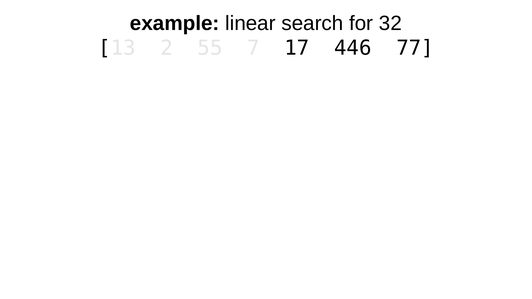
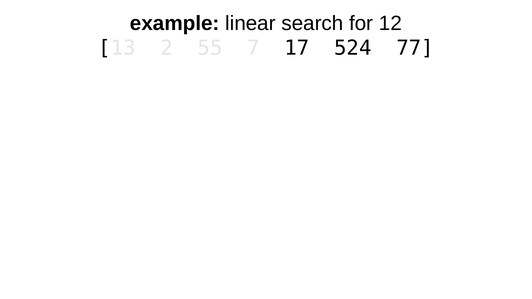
32: 32 -> 12
446: 446 -> 524
